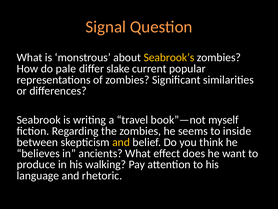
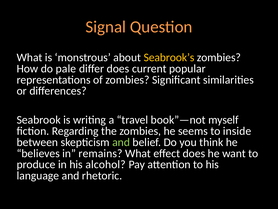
differ slake: slake -> does
and at (121, 142) colour: yellow -> light green
ancients: ancients -> remains
walking: walking -> alcohol
